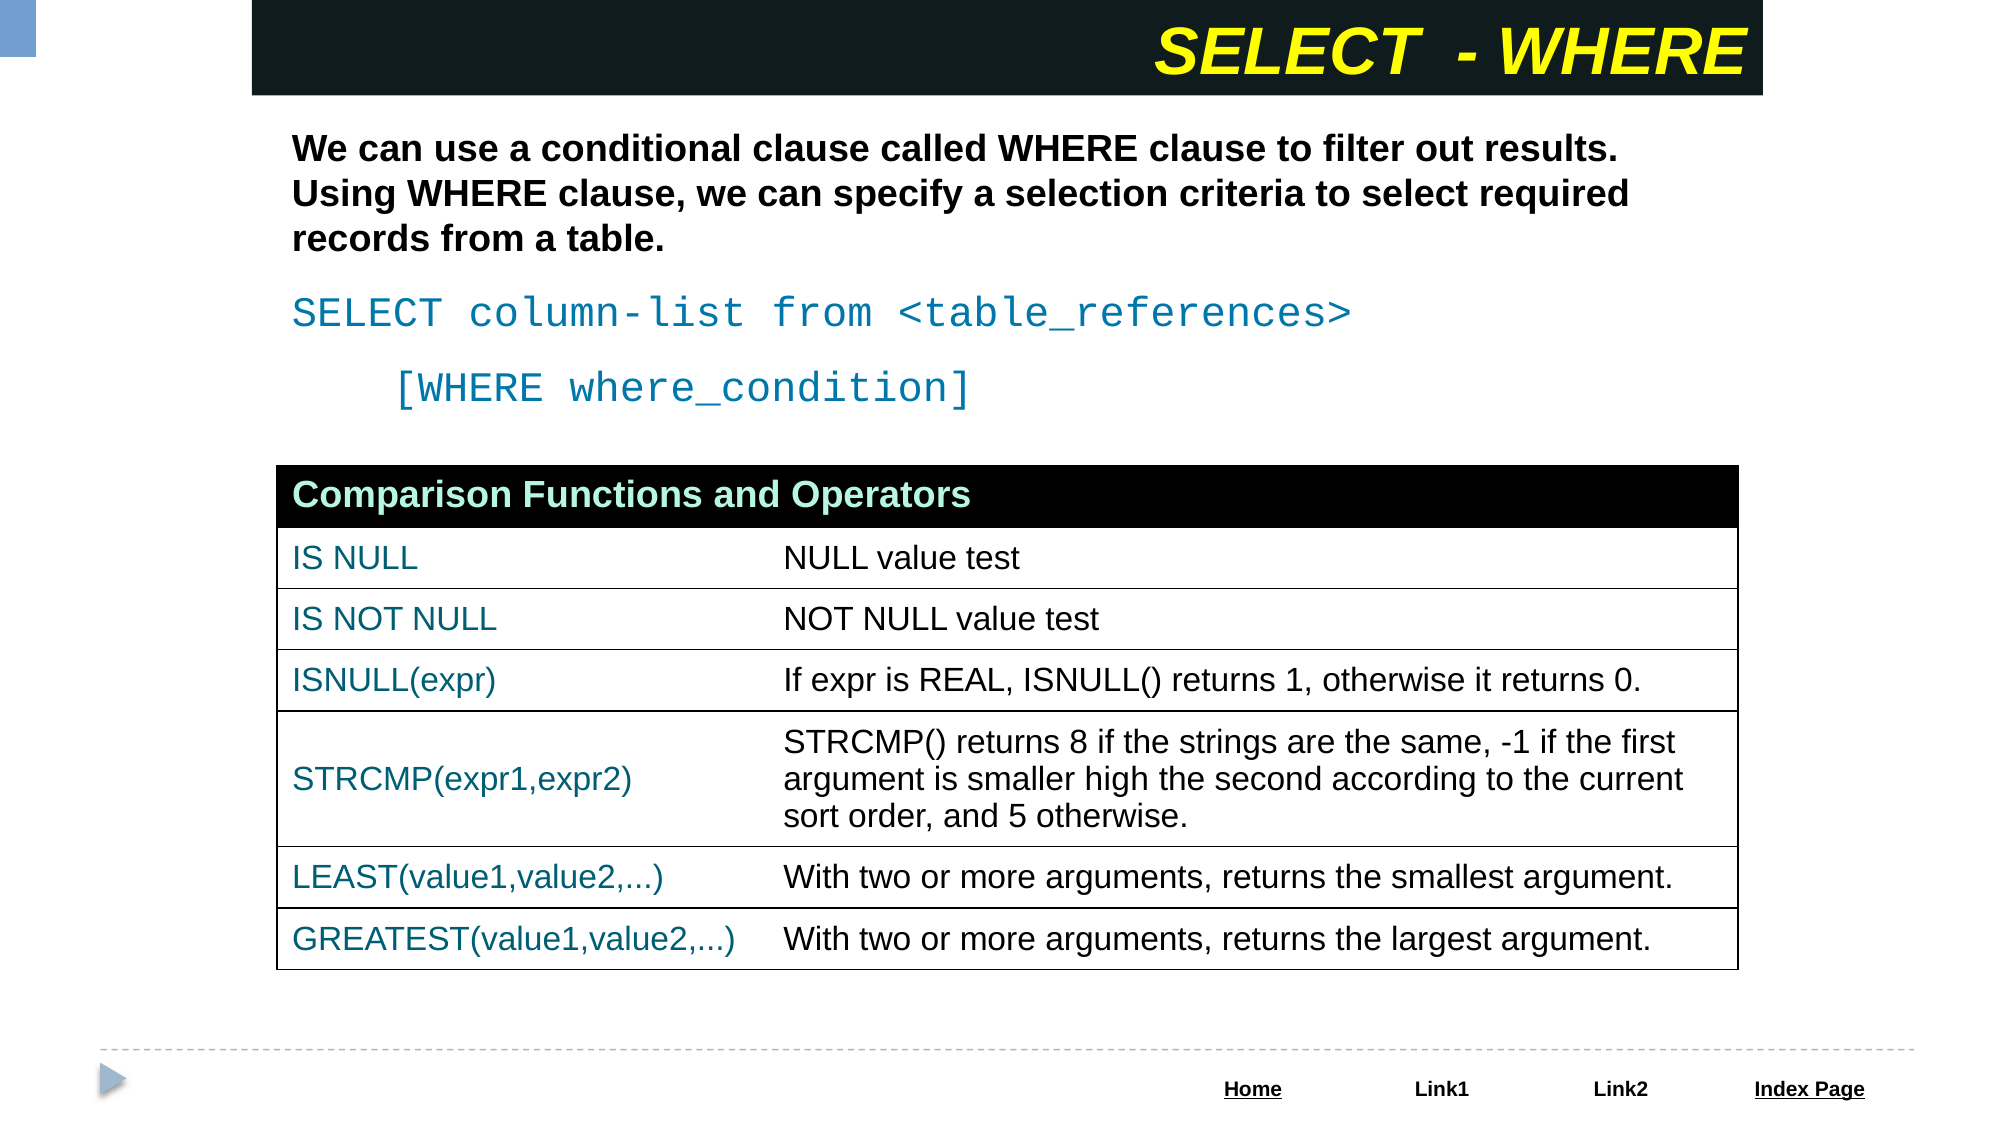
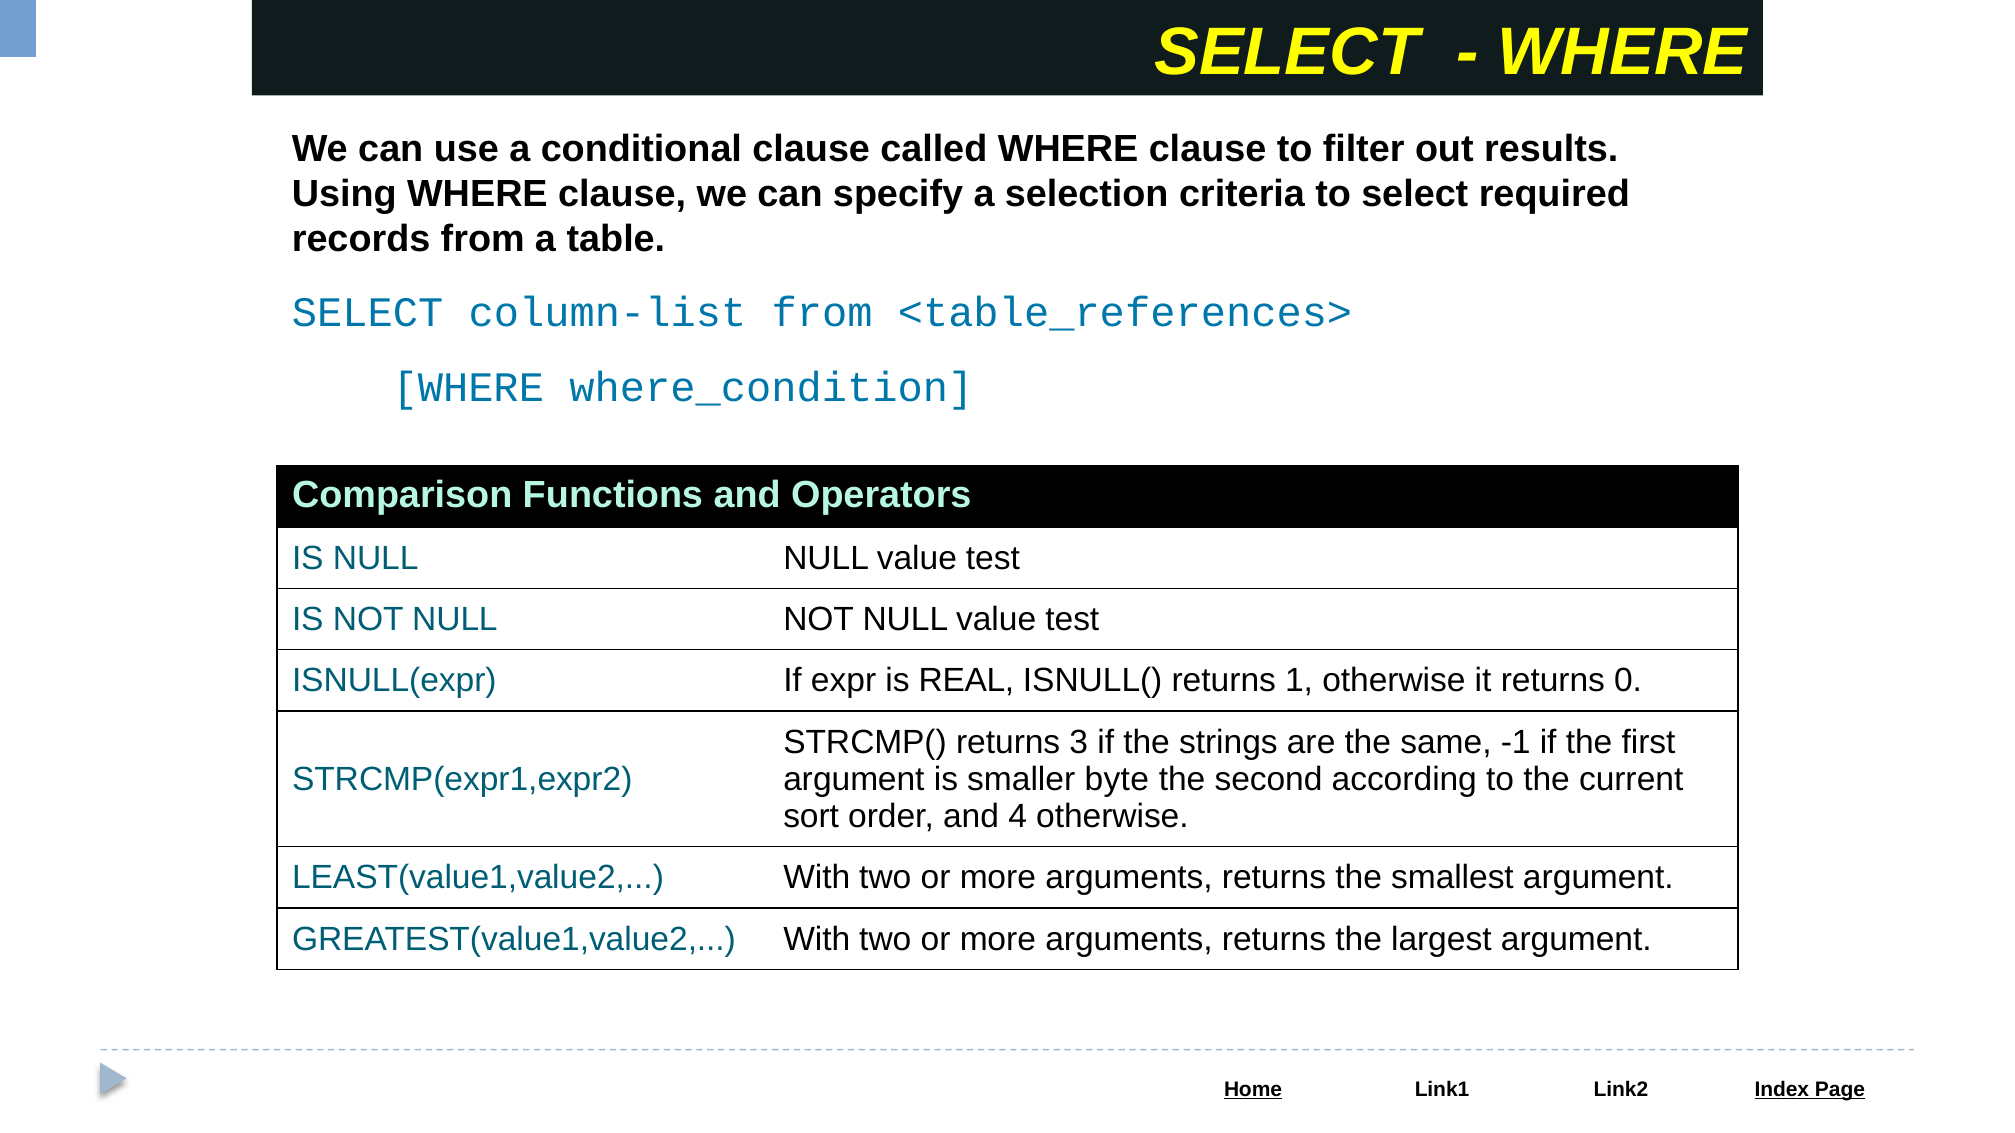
8: 8 -> 3
high: high -> byte
5: 5 -> 4
